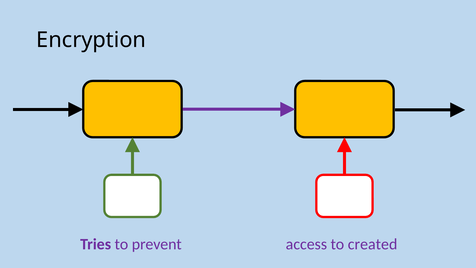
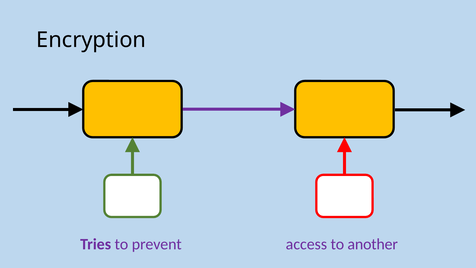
created: created -> another
